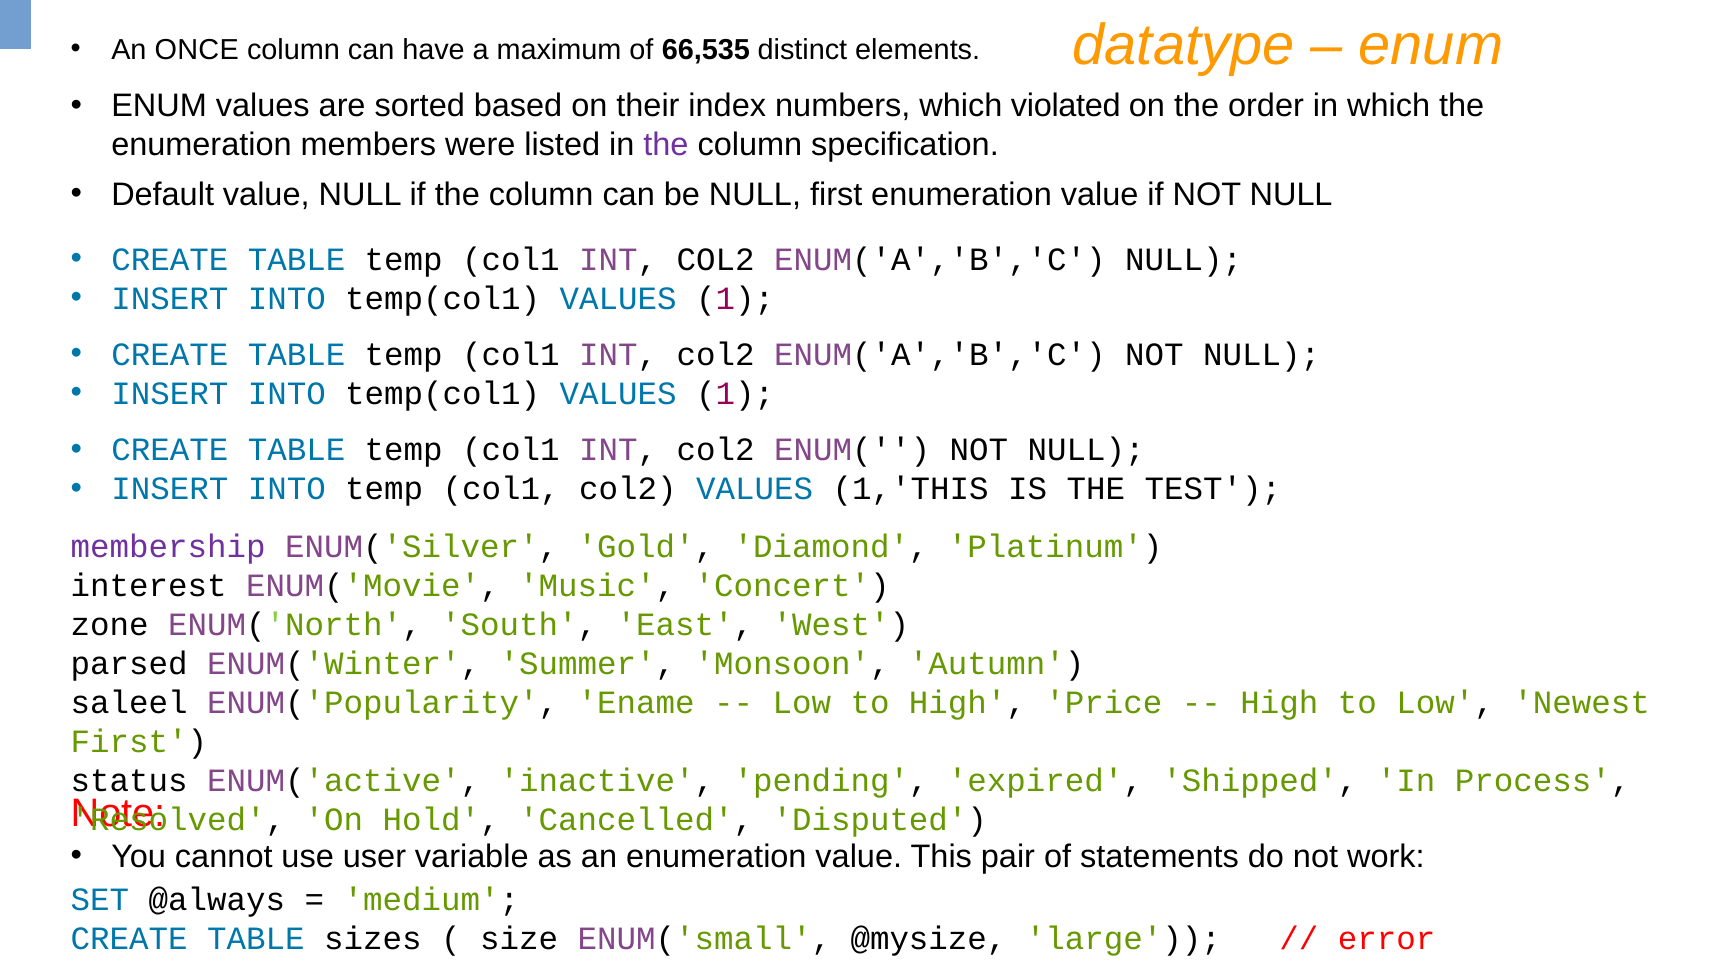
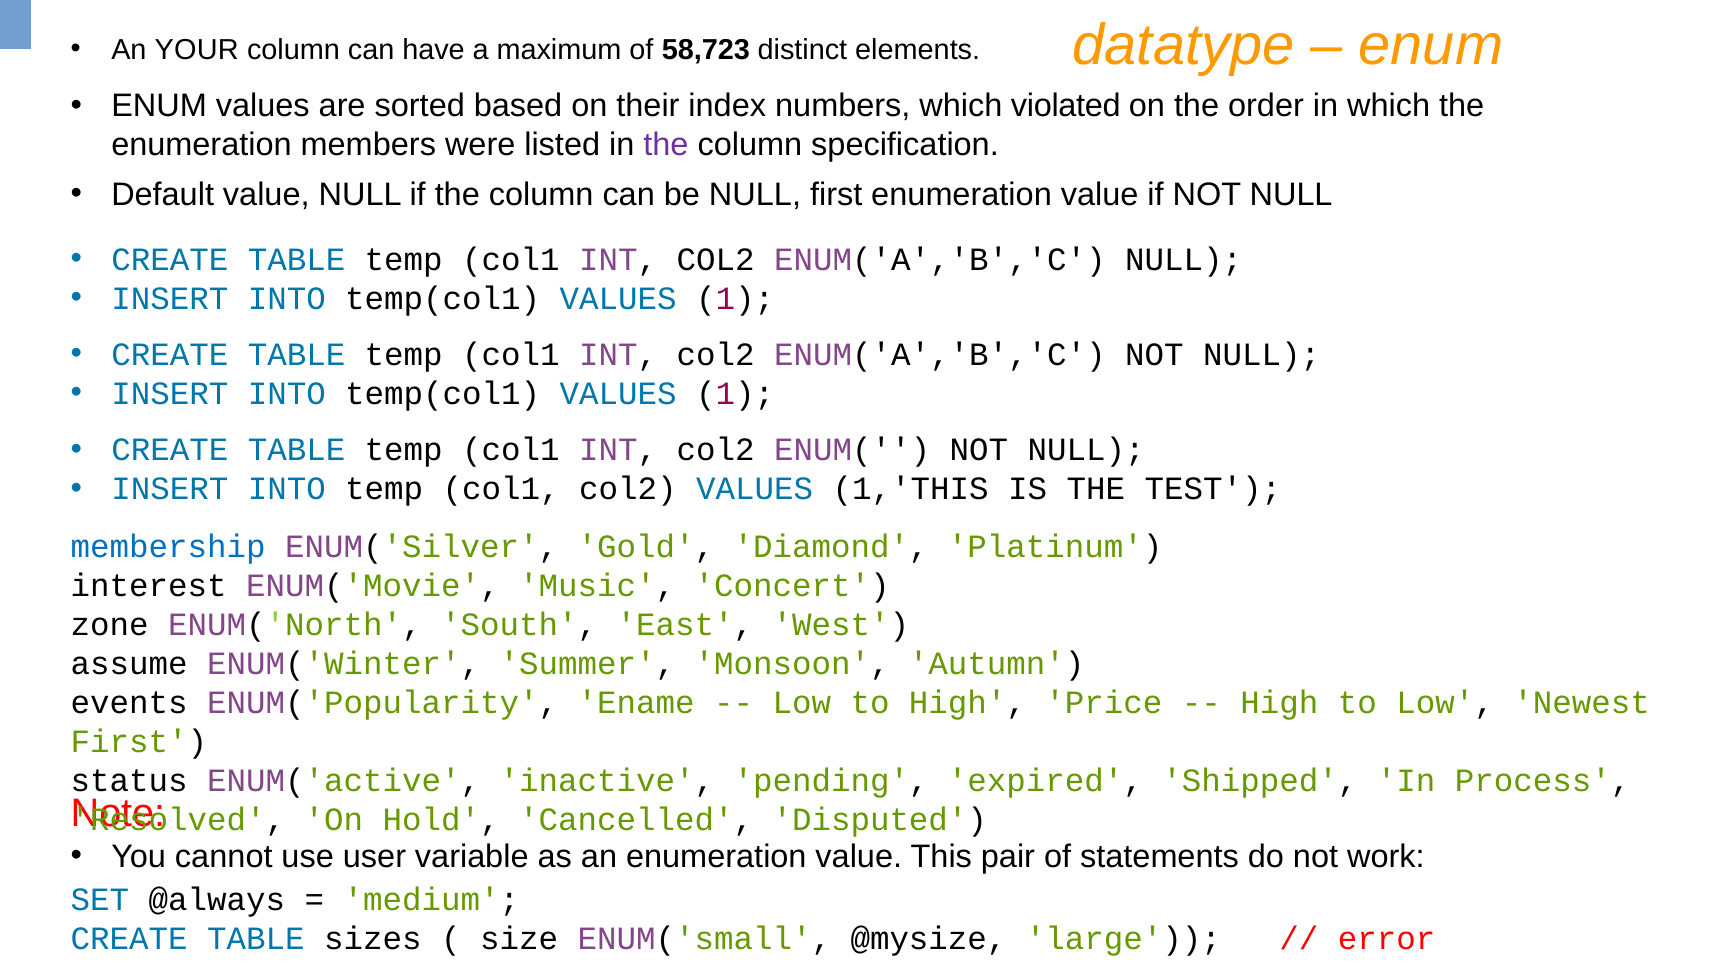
ONCE: ONCE -> YOUR
66,535: 66,535 -> 58,723
membership colour: purple -> blue
parsed: parsed -> assume
saleel: saleel -> events
